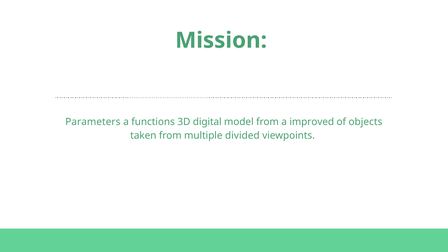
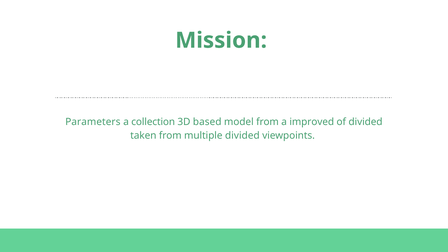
functions: functions -> collection
digital: digital -> based
of objects: objects -> divided
